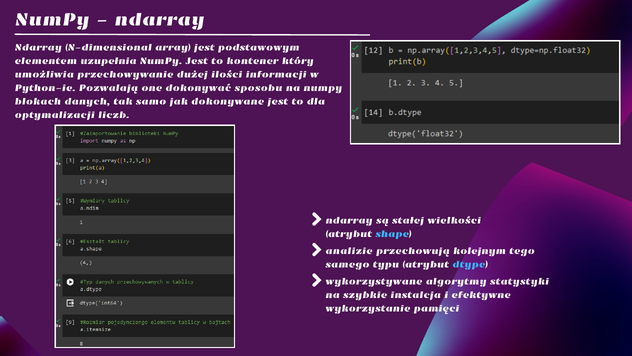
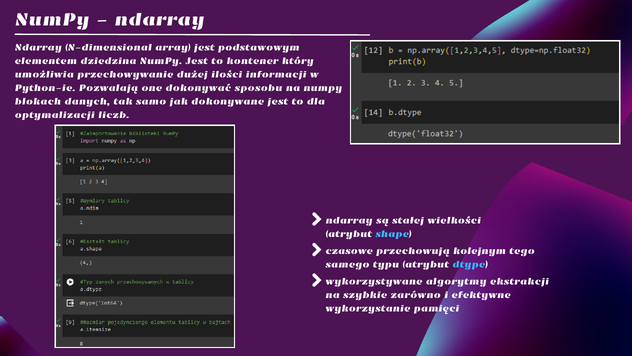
uzupełnia: uzupełnia -> dziedzina
analizie: analizie -> czasowe
statystyki: statystyki -> ekstrakcji
instalcja: instalcja -> zarówno
